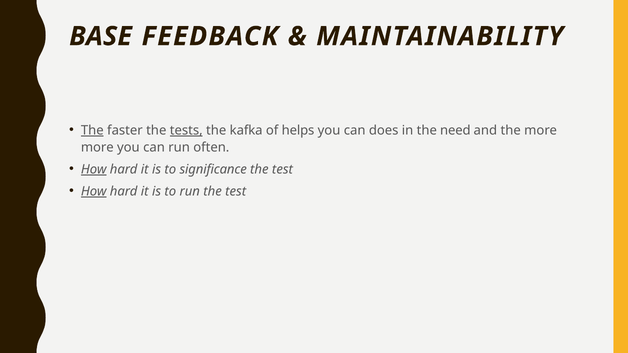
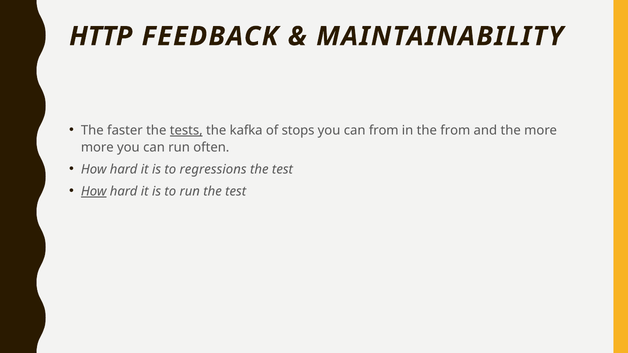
BASE: BASE -> HTTP
The at (92, 130) underline: present -> none
helps: helps -> stops
can does: does -> from
the need: need -> from
How at (94, 170) underline: present -> none
significance: significance -> regressions
